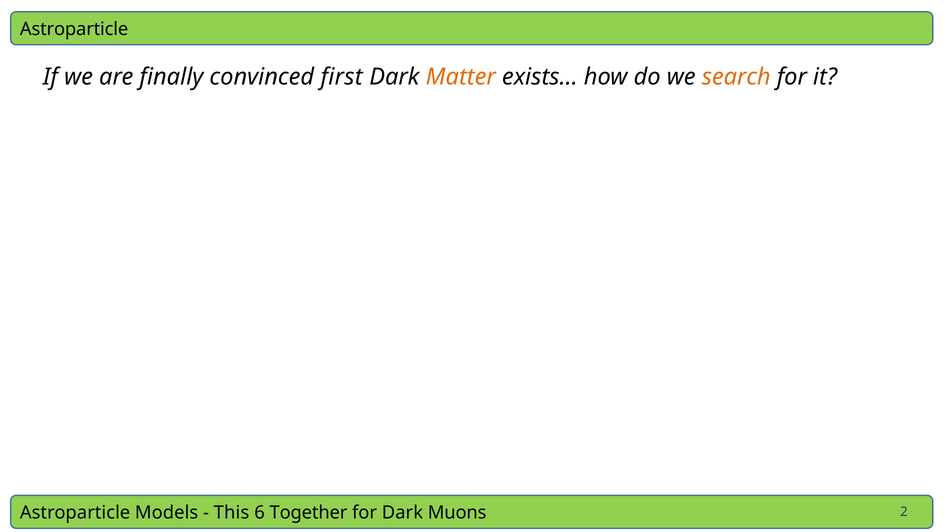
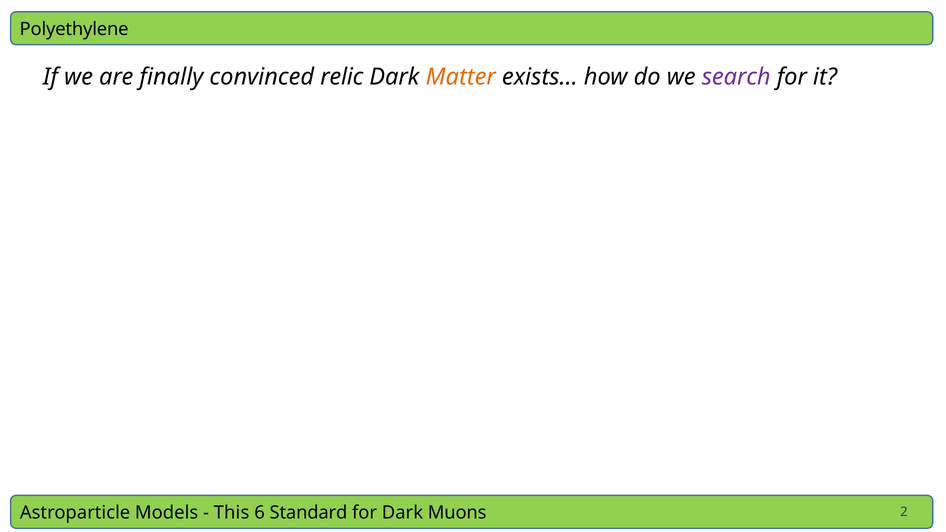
Astroparticle at (74, 29): Astroparticle -> Polyethylene
first: first -> relic
search colour: orange -> purple
Together: Together -> Standard
